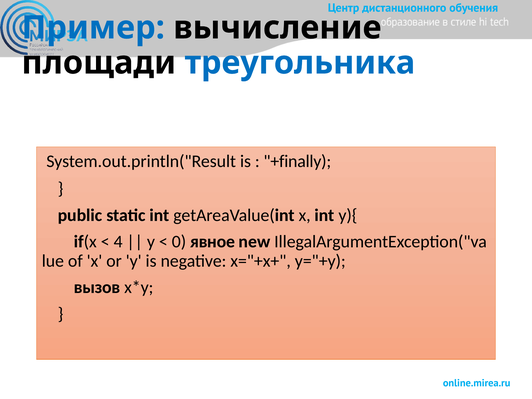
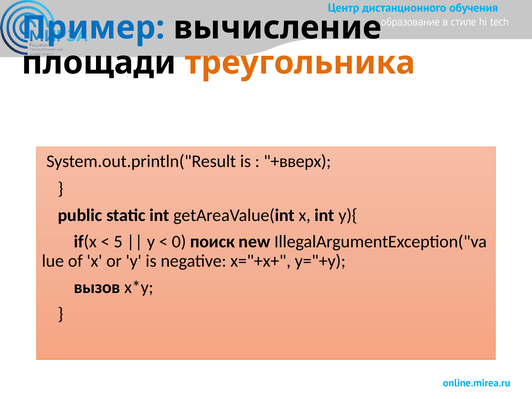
треугольника colour: blue -> orange
+finally: +finally -> +вверх
4: 4 -> 5
явное: явное -> поиск
